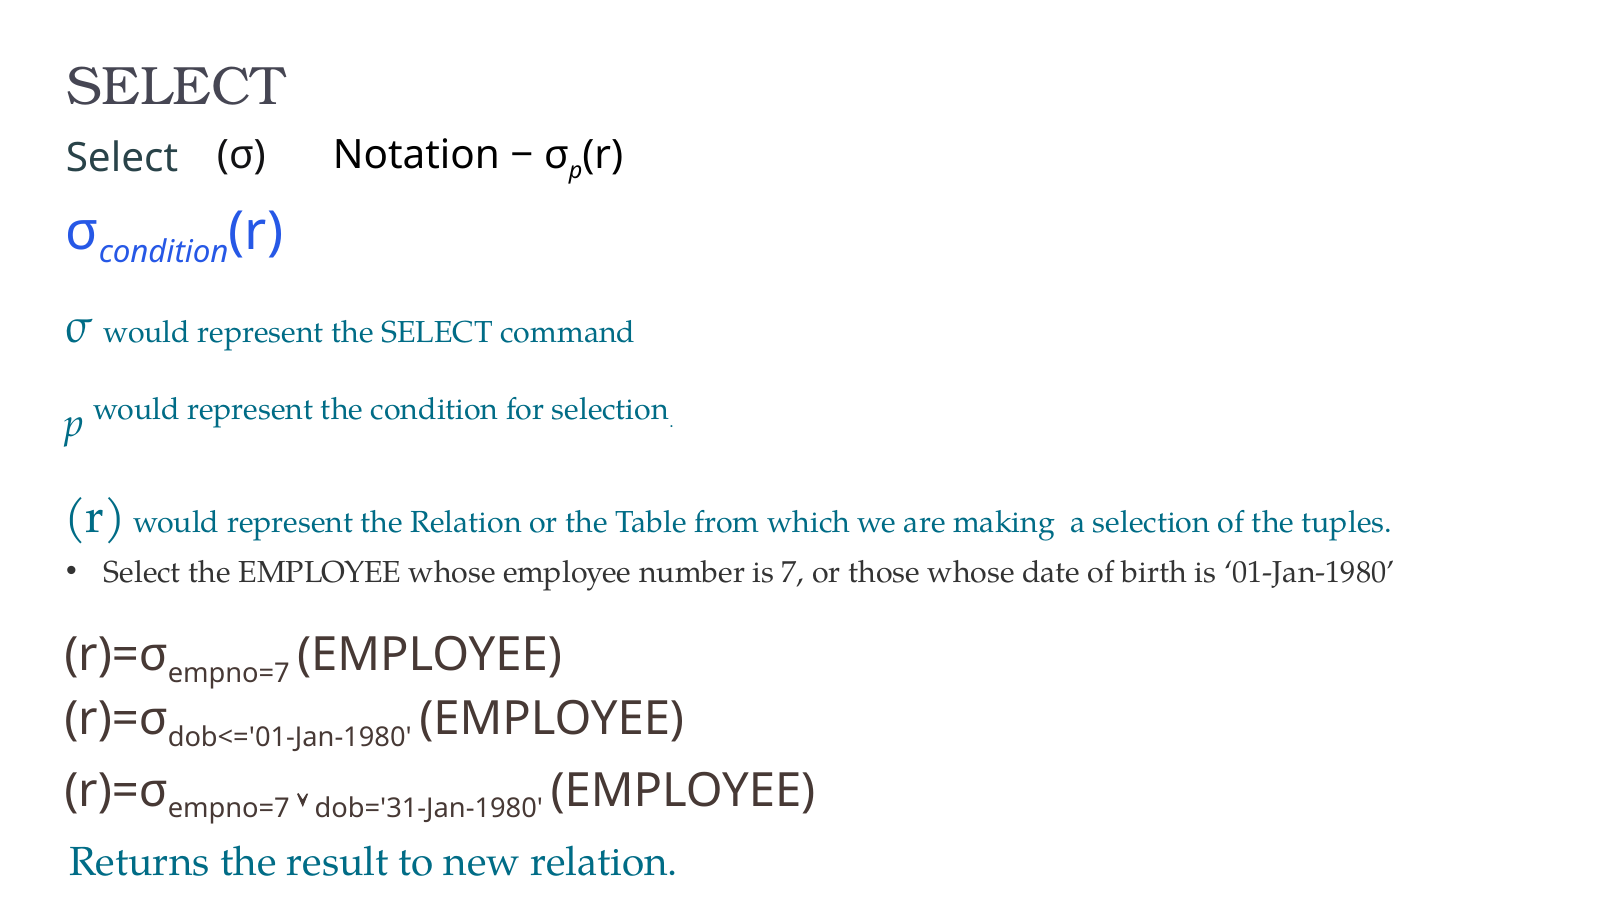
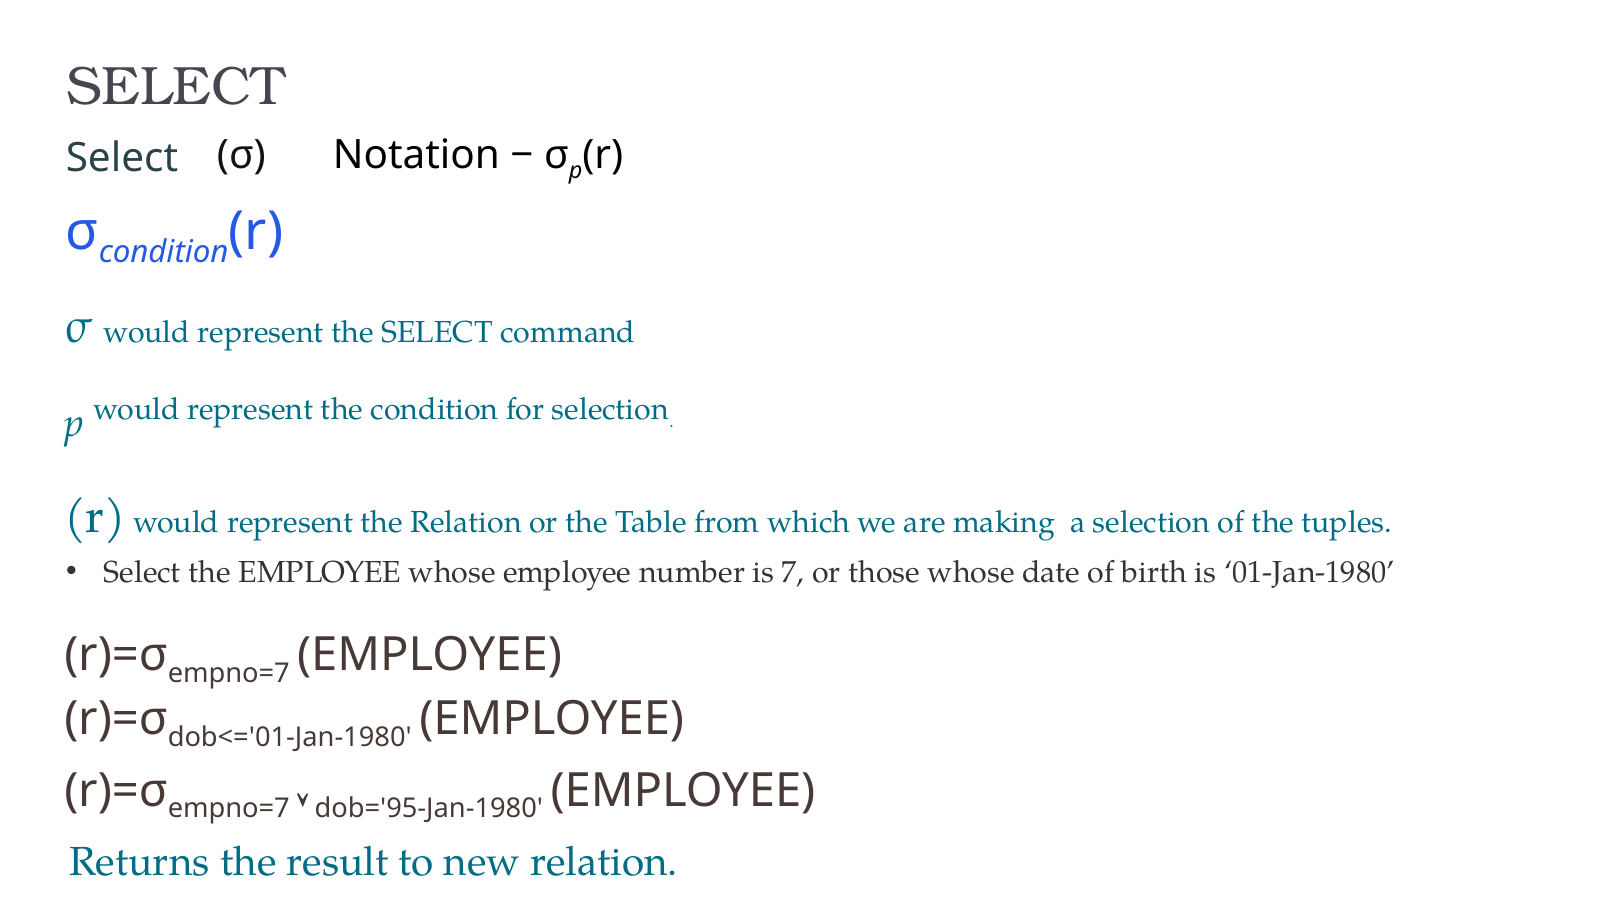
dob='31-Jan-1980: dob='31-Jan-1980 -> dob='95-Jan-1980
